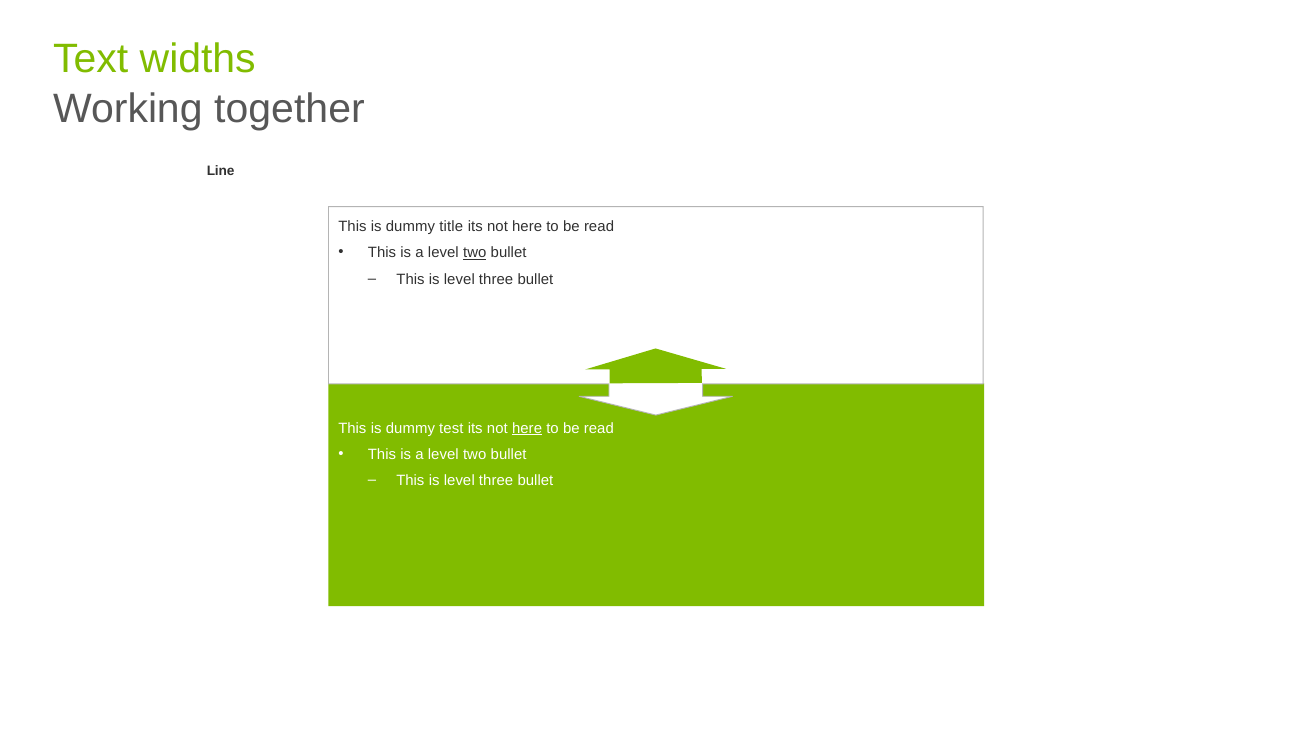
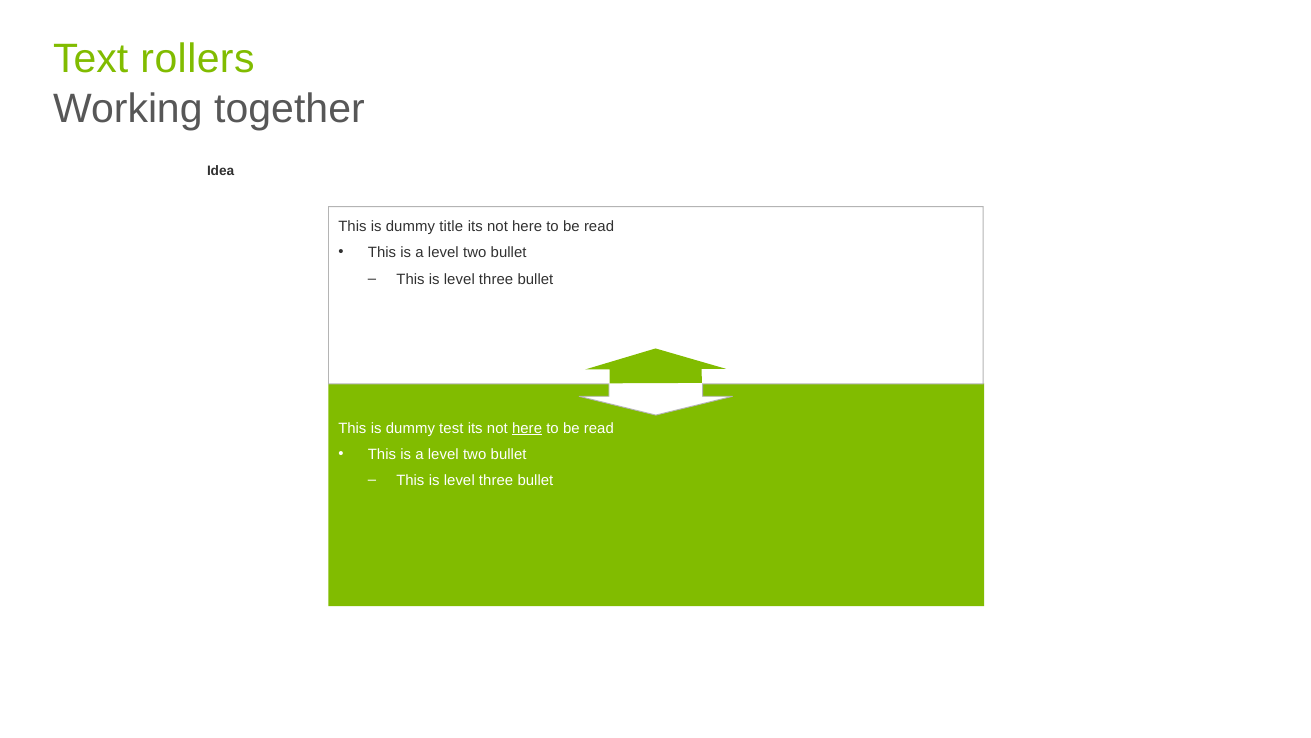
widths: widths -> rollers
Line: Line -> Idea
two at (475, 253) underline: present -> none
